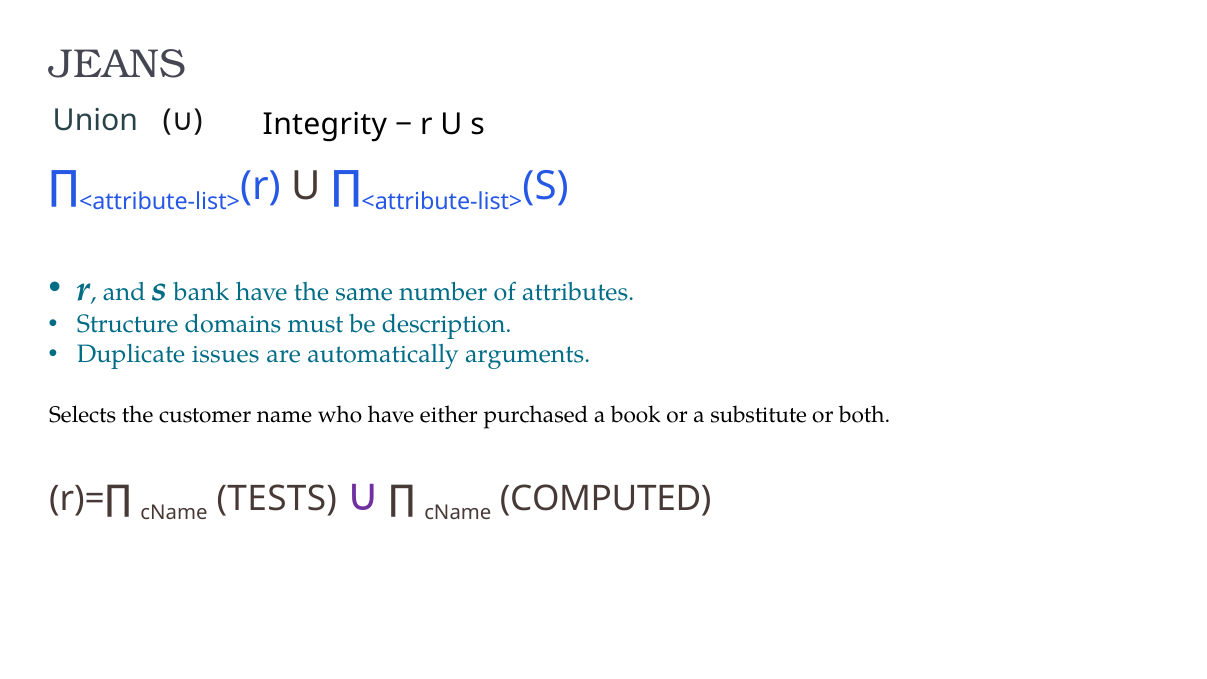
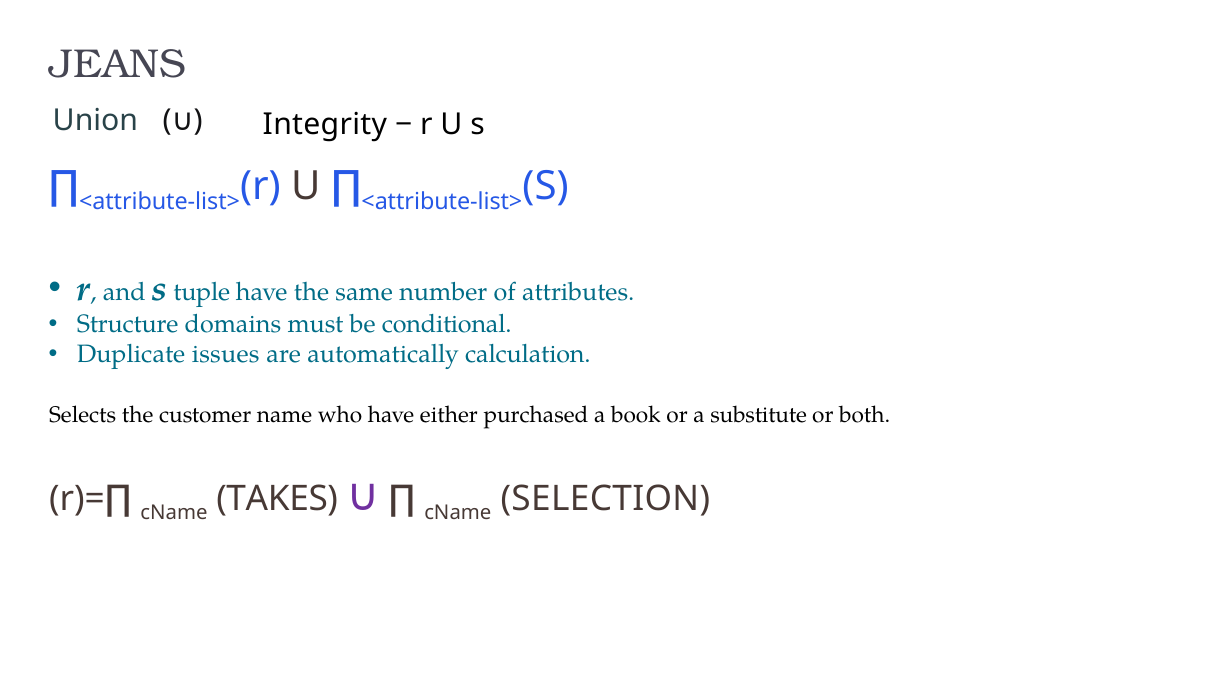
bank: bank -> tuple
description: description -> conditional
arguments: arguments -> calculation
TESTS: TESTS -> TAKES
COMPUTED: COMPUTED -> SELECTION
